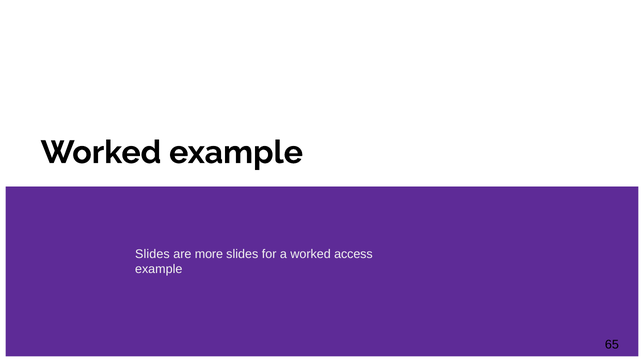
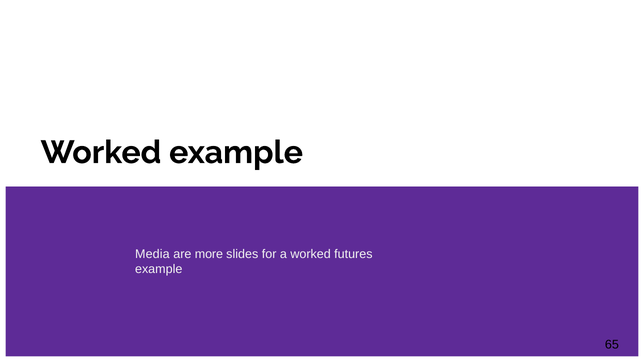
Slides at (152, 254): Slides -> Media
access: access -> futures
